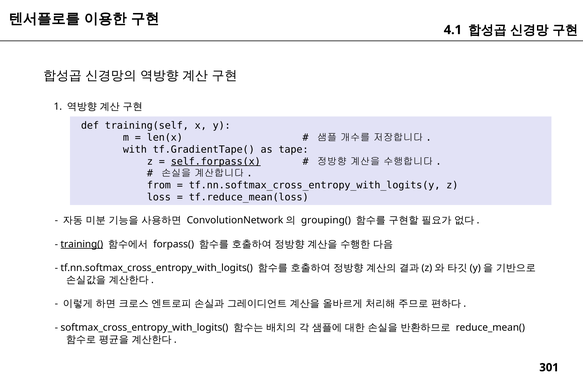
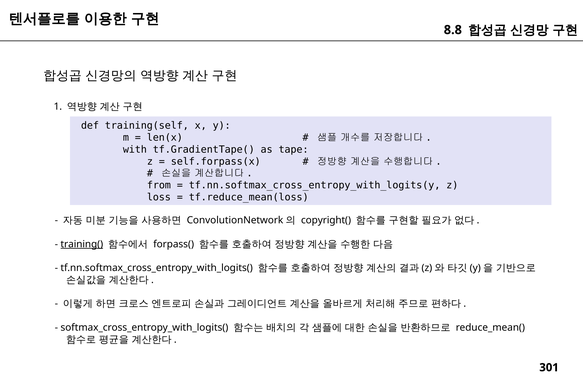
4.1: 4.1 -> 8.8
self.forpass(x underline: present -> none
grouping(: grouping( -> copyright(
